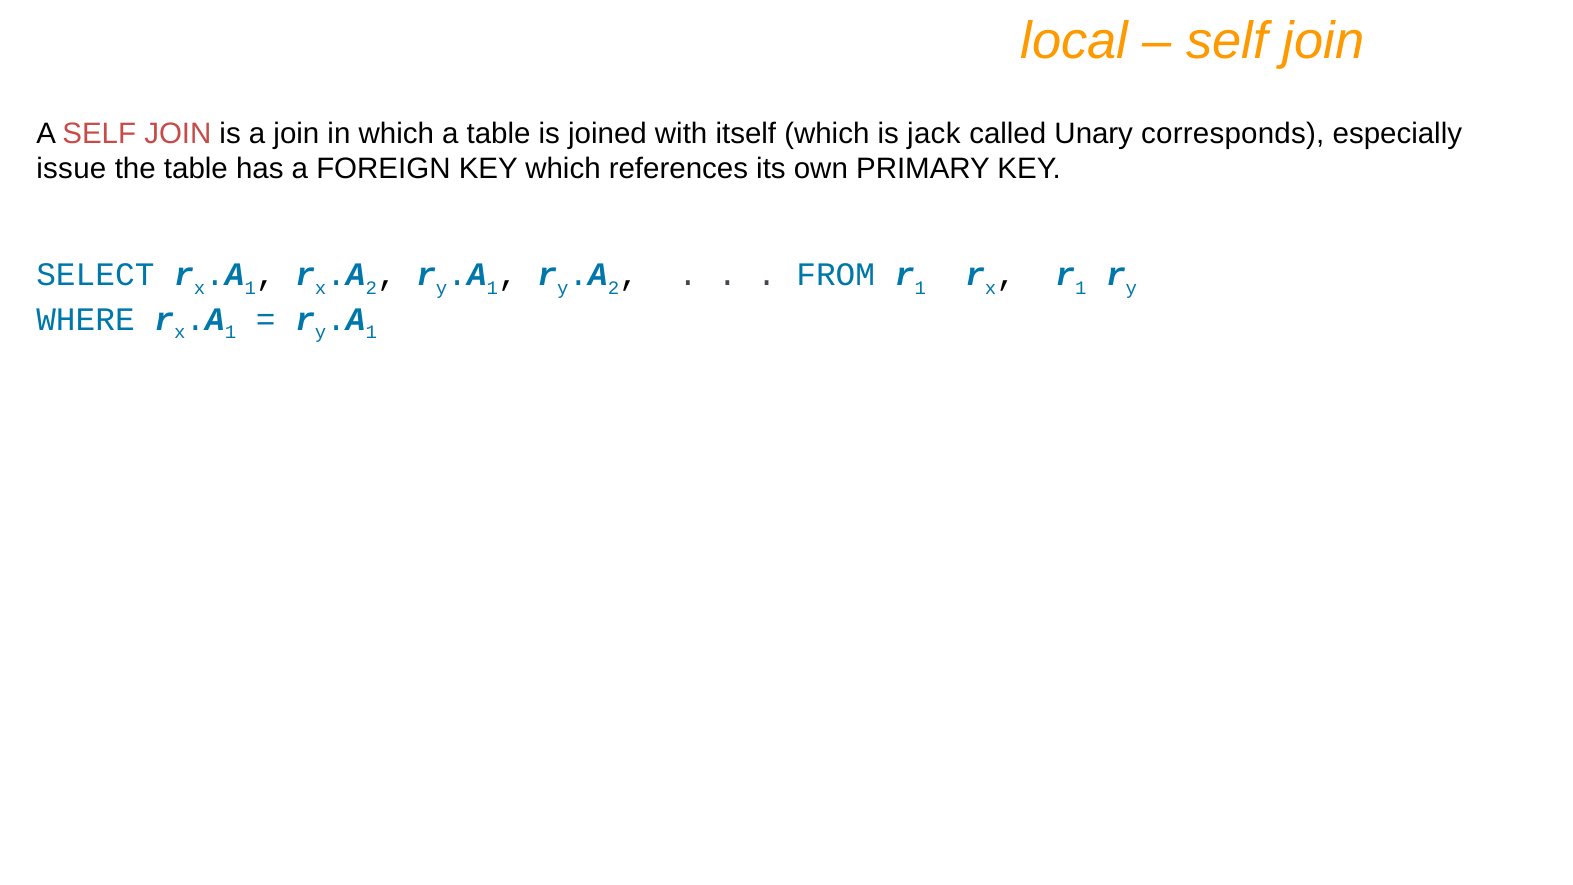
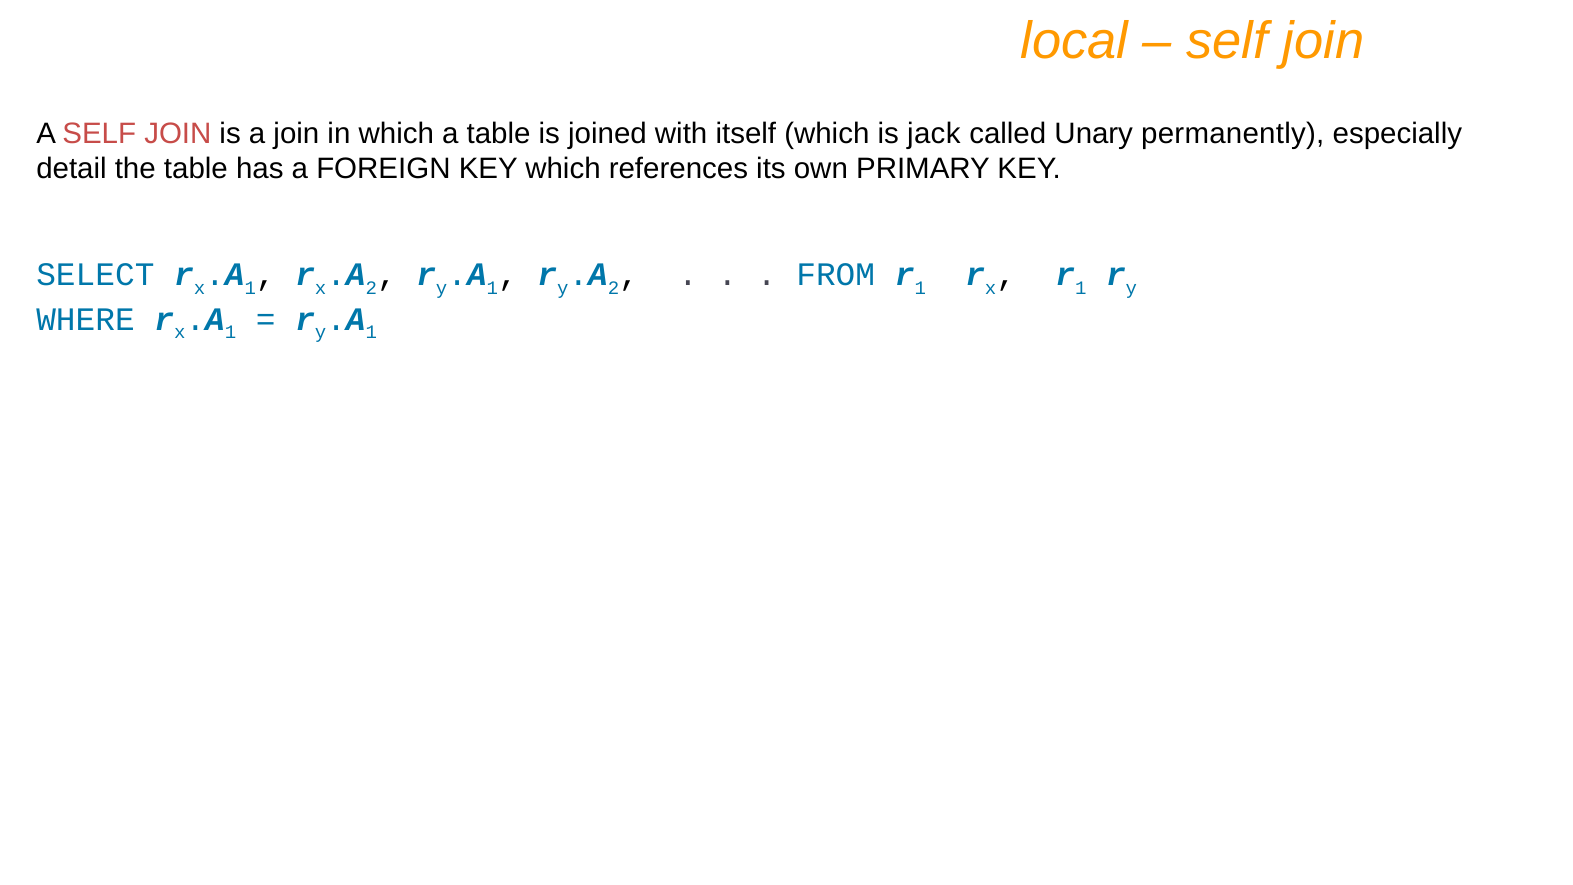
corresponds: corresponds -> permanently
issue: issue -> detail
